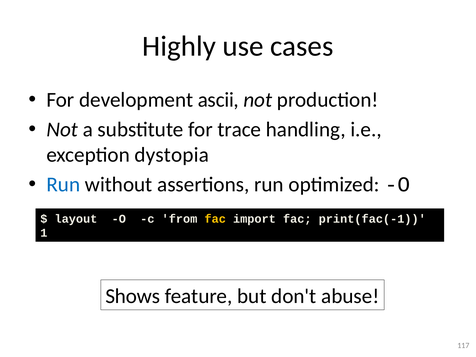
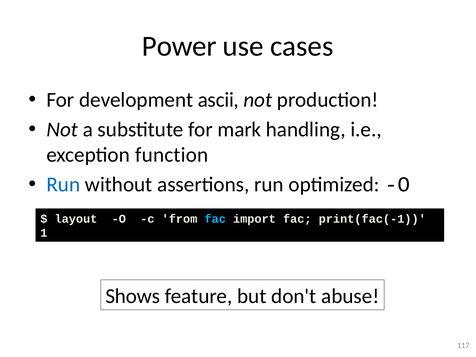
Highly: Highly -> Power
trace: trace -> mark
dystopia: dystopia -> function
fac at (215, 219) colour: yellow -> light blue
